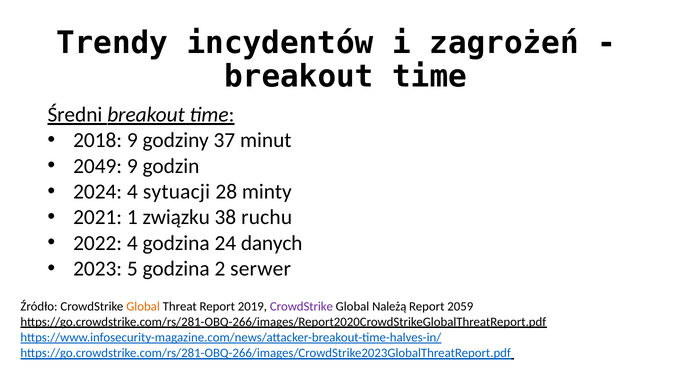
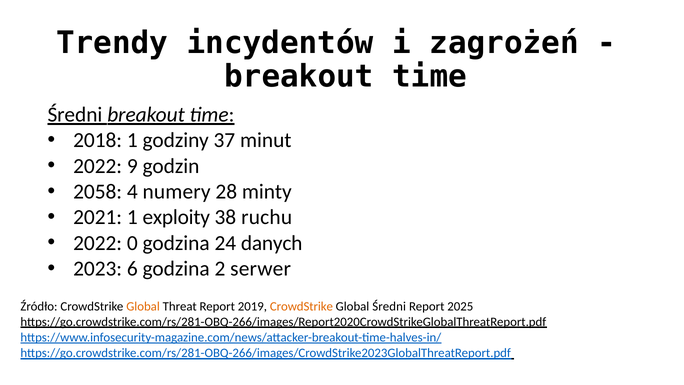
2018 9: 9 -> 1
2049 at (98, 166): 2049 -> 2022
2024: 2024 -> 2058
sytuacji: sytuacji -> numery
związku: związku -> exploity
2022 4: 4 -> 0
5: 5 -> 6
CrowdStrike at (301, 306) colour: purple -> orange
Global Należą: Należą -> Średni
2059: 2059 -> 2025
